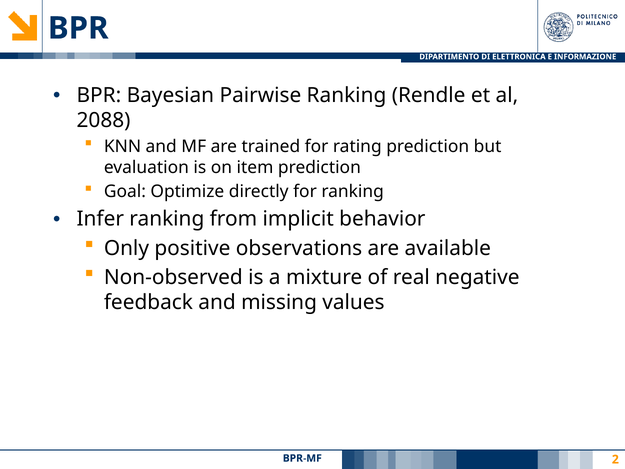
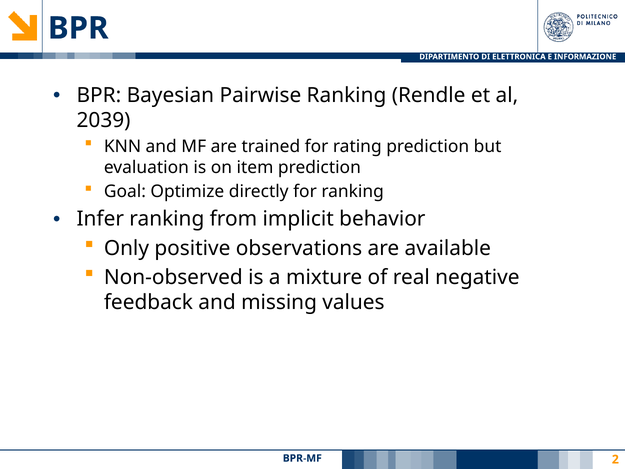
2088: 2088 -> 2039
